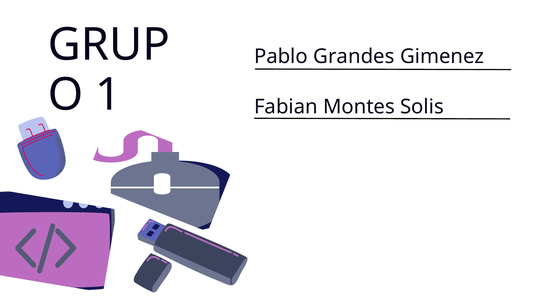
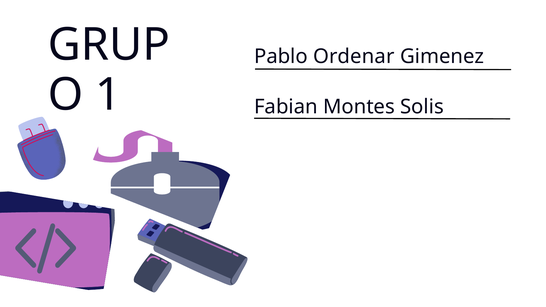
Grandes: Grandes -> Ordenar
